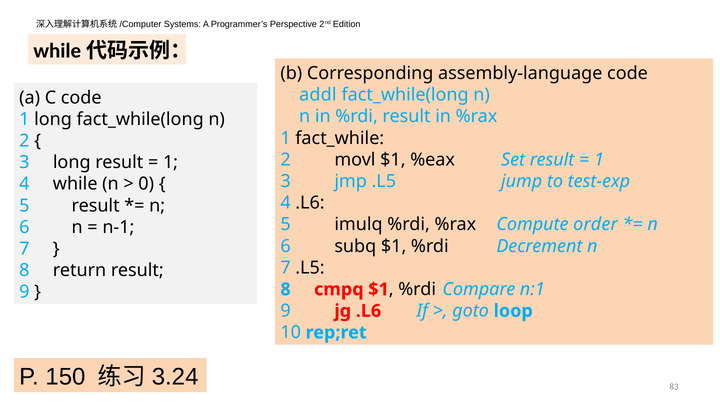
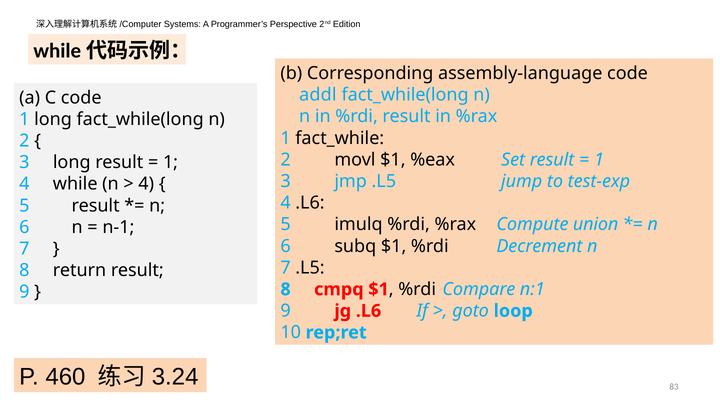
0 at (146, 184): 0 -> 4
order: order -> union
150: 150 -> 460
